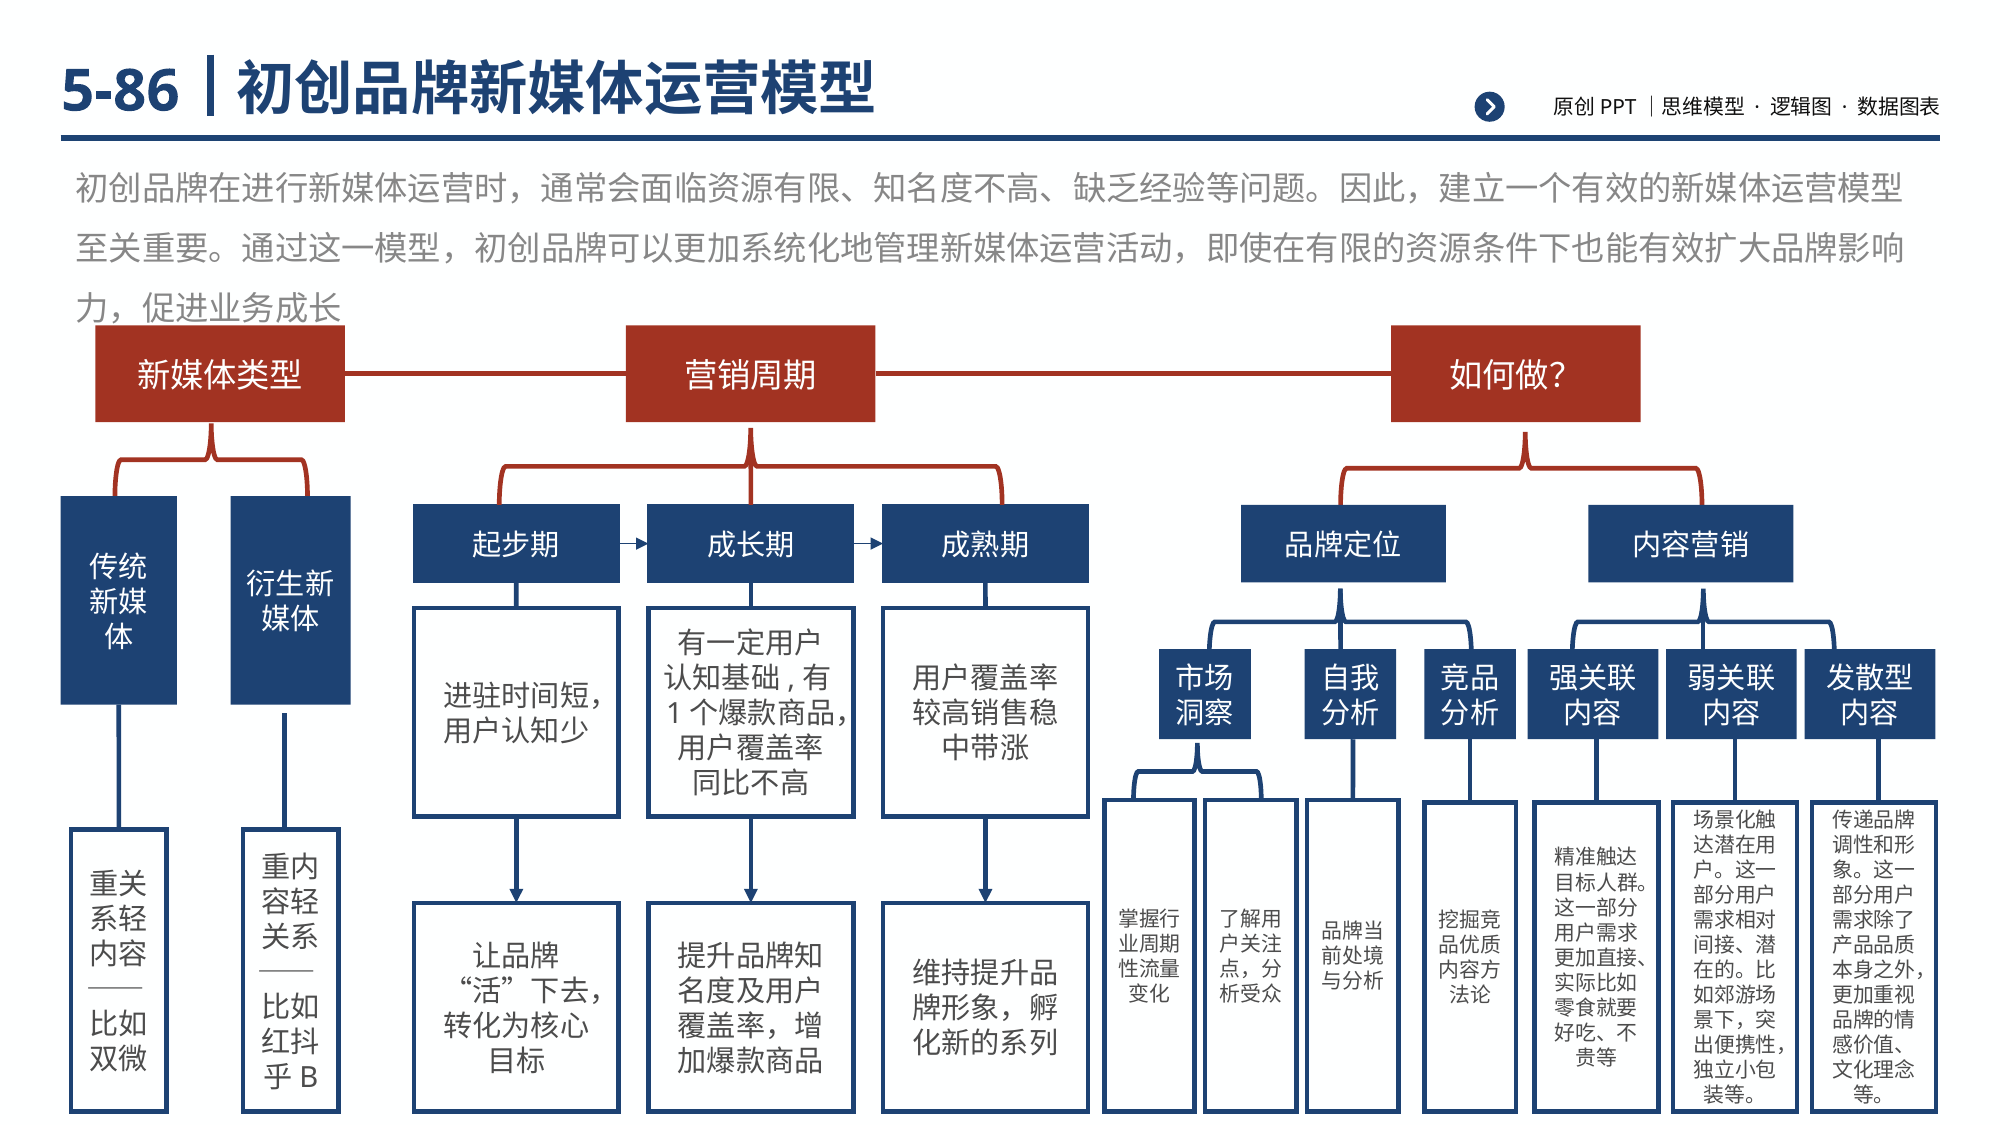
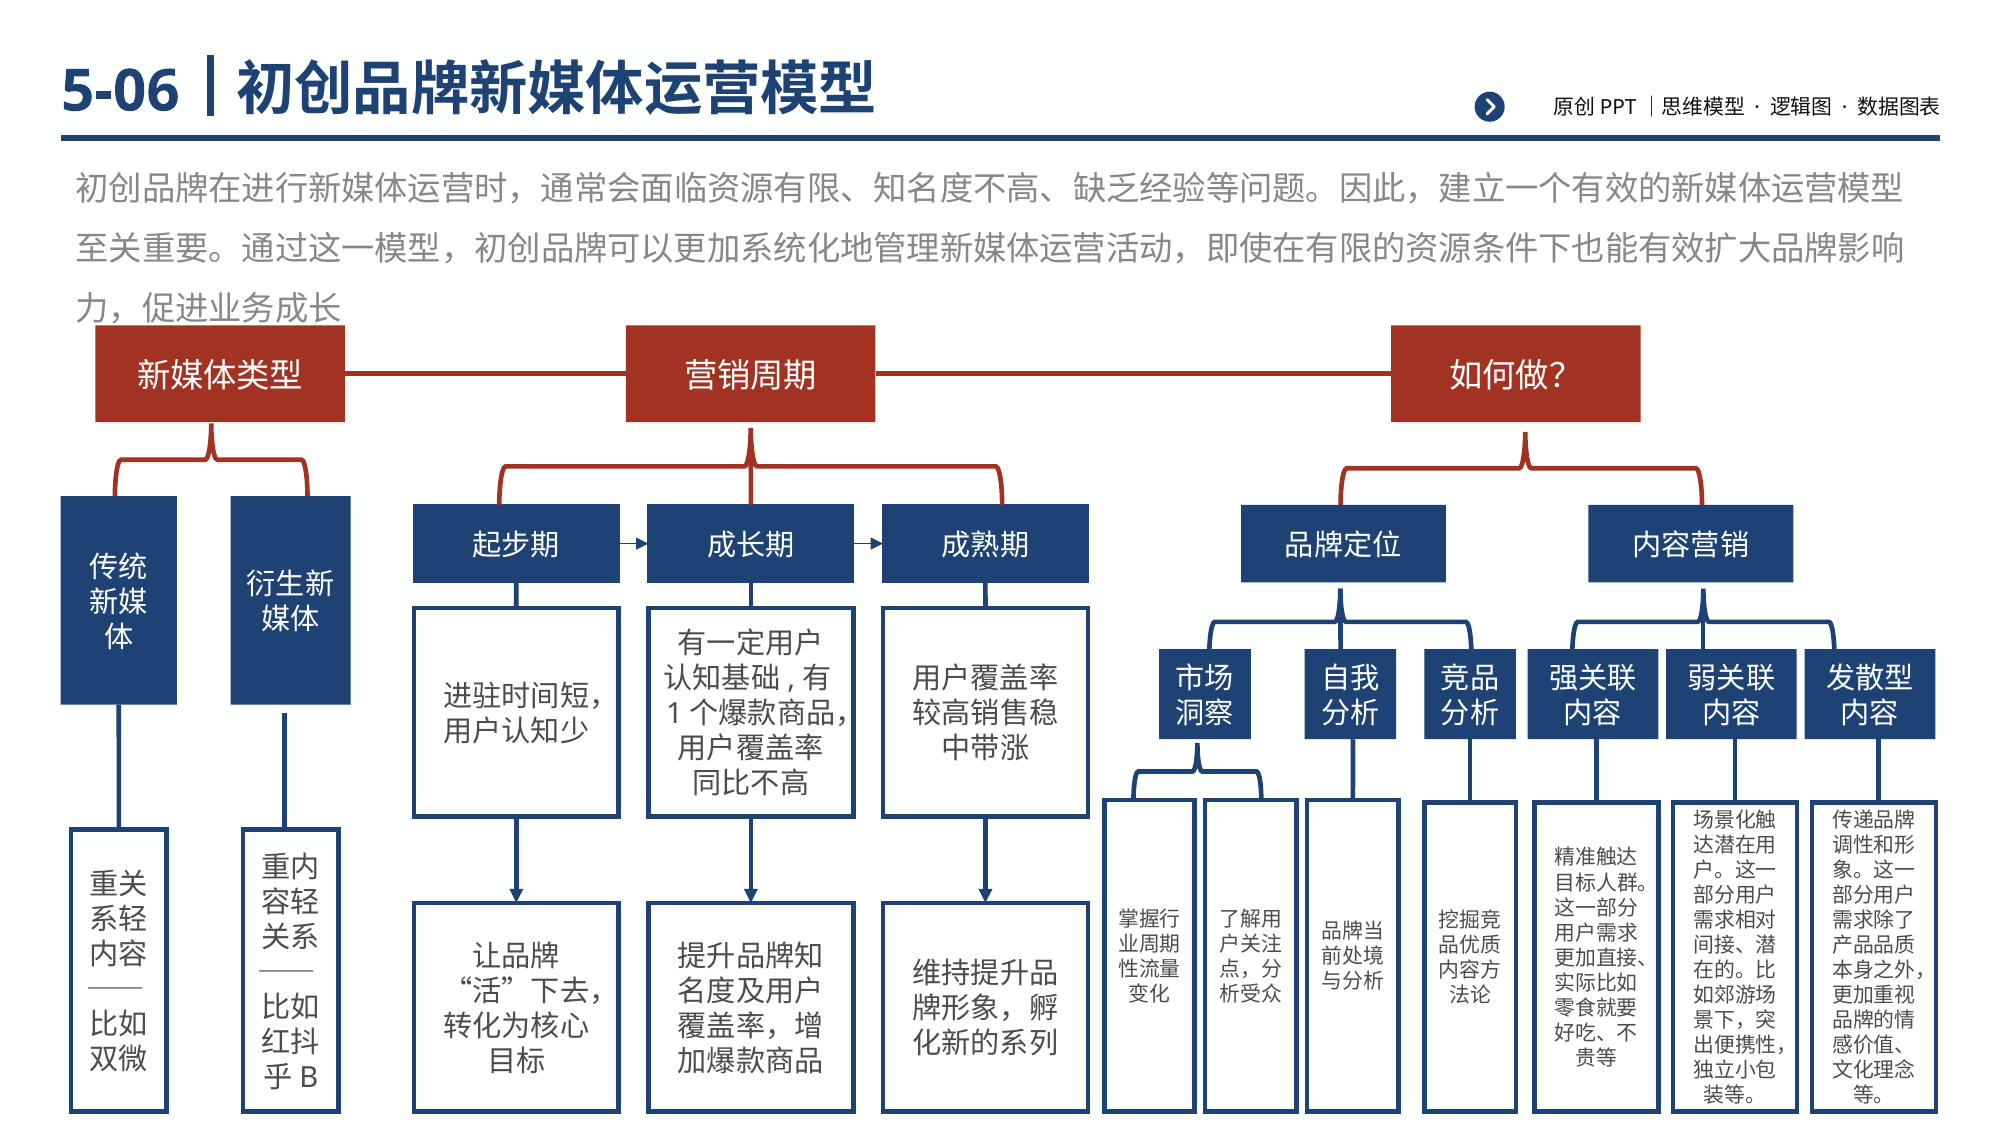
5-86: 5-86 -> 5-06
